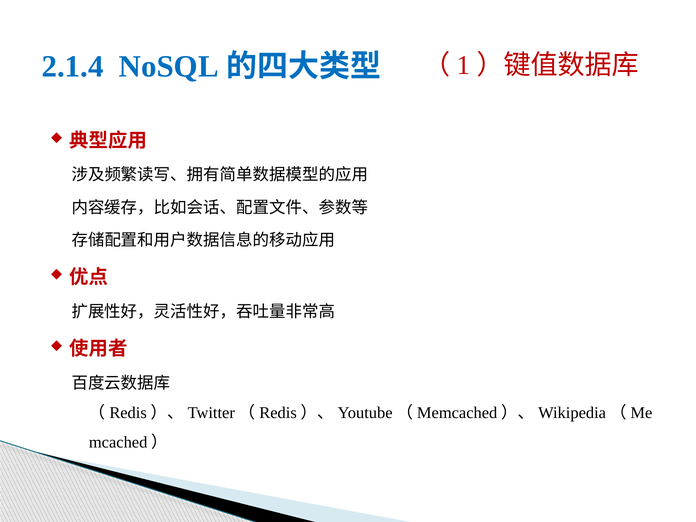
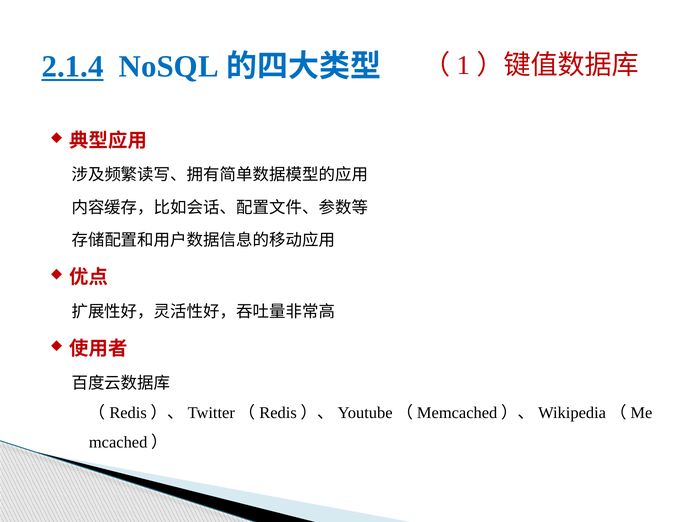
2.1.4 underline: none -> present
